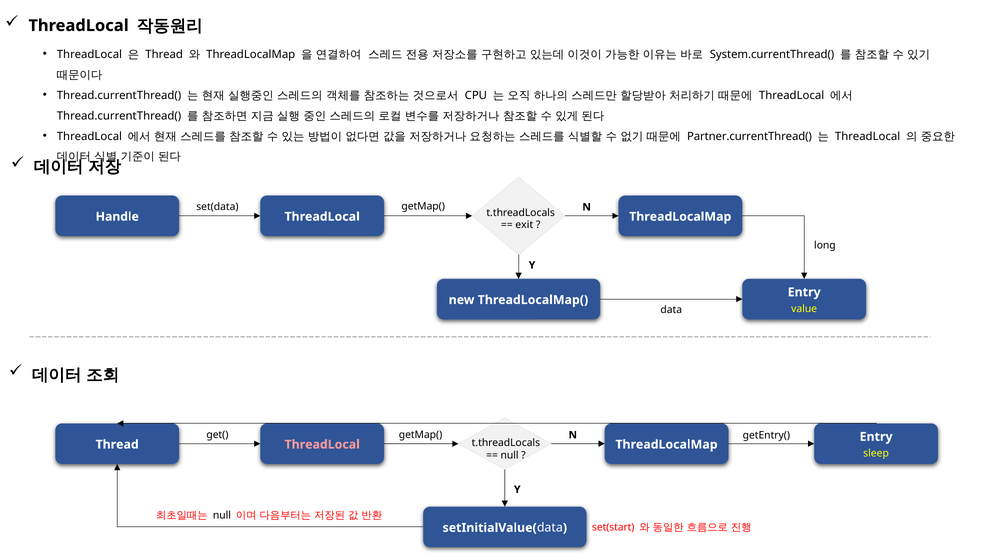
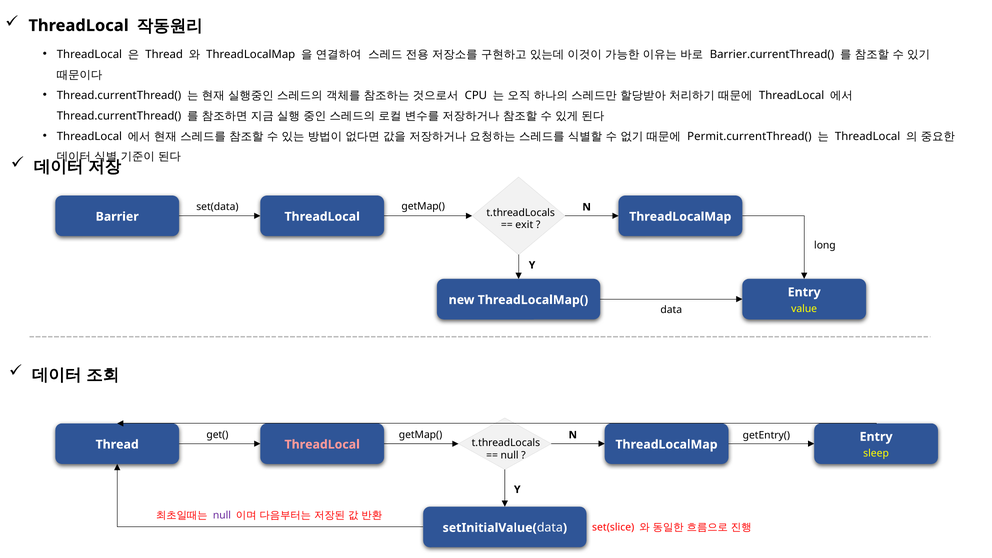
System.currentThread(: System.currentThread( -> Barrier.currentThread(
Partner.currentThread(: Partner.currentThread( -> Permit.currentThread(
Handle: Handle -> Barrier
null at (222, 515) colour: black -> purple
set(start: set(start -> set(slice
